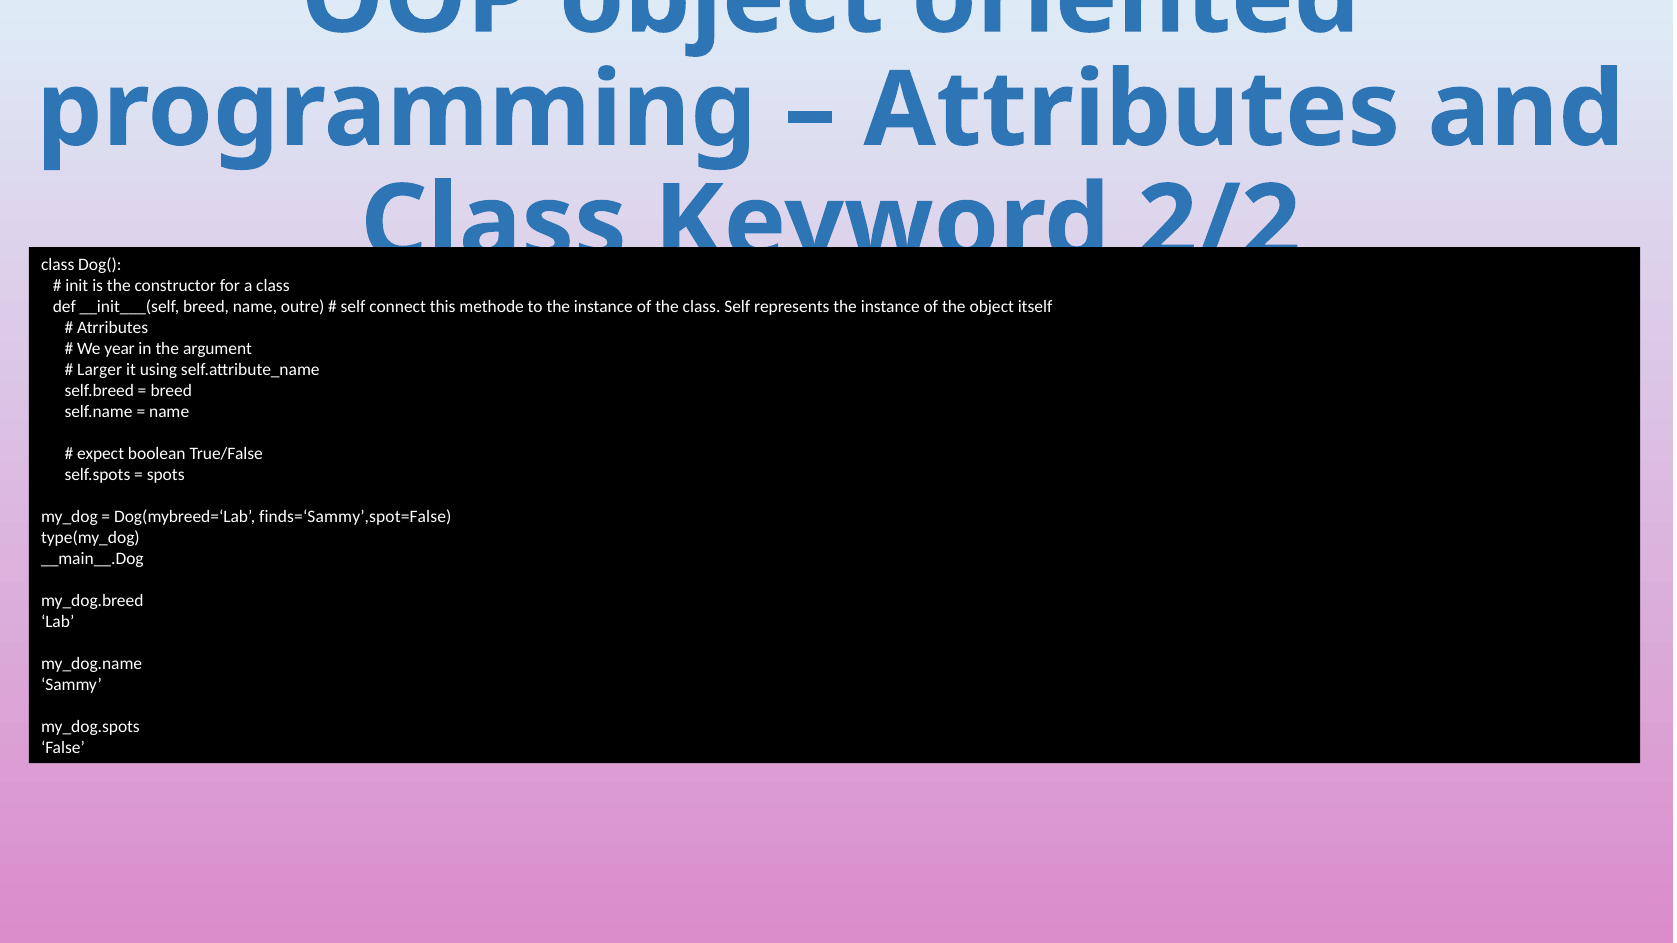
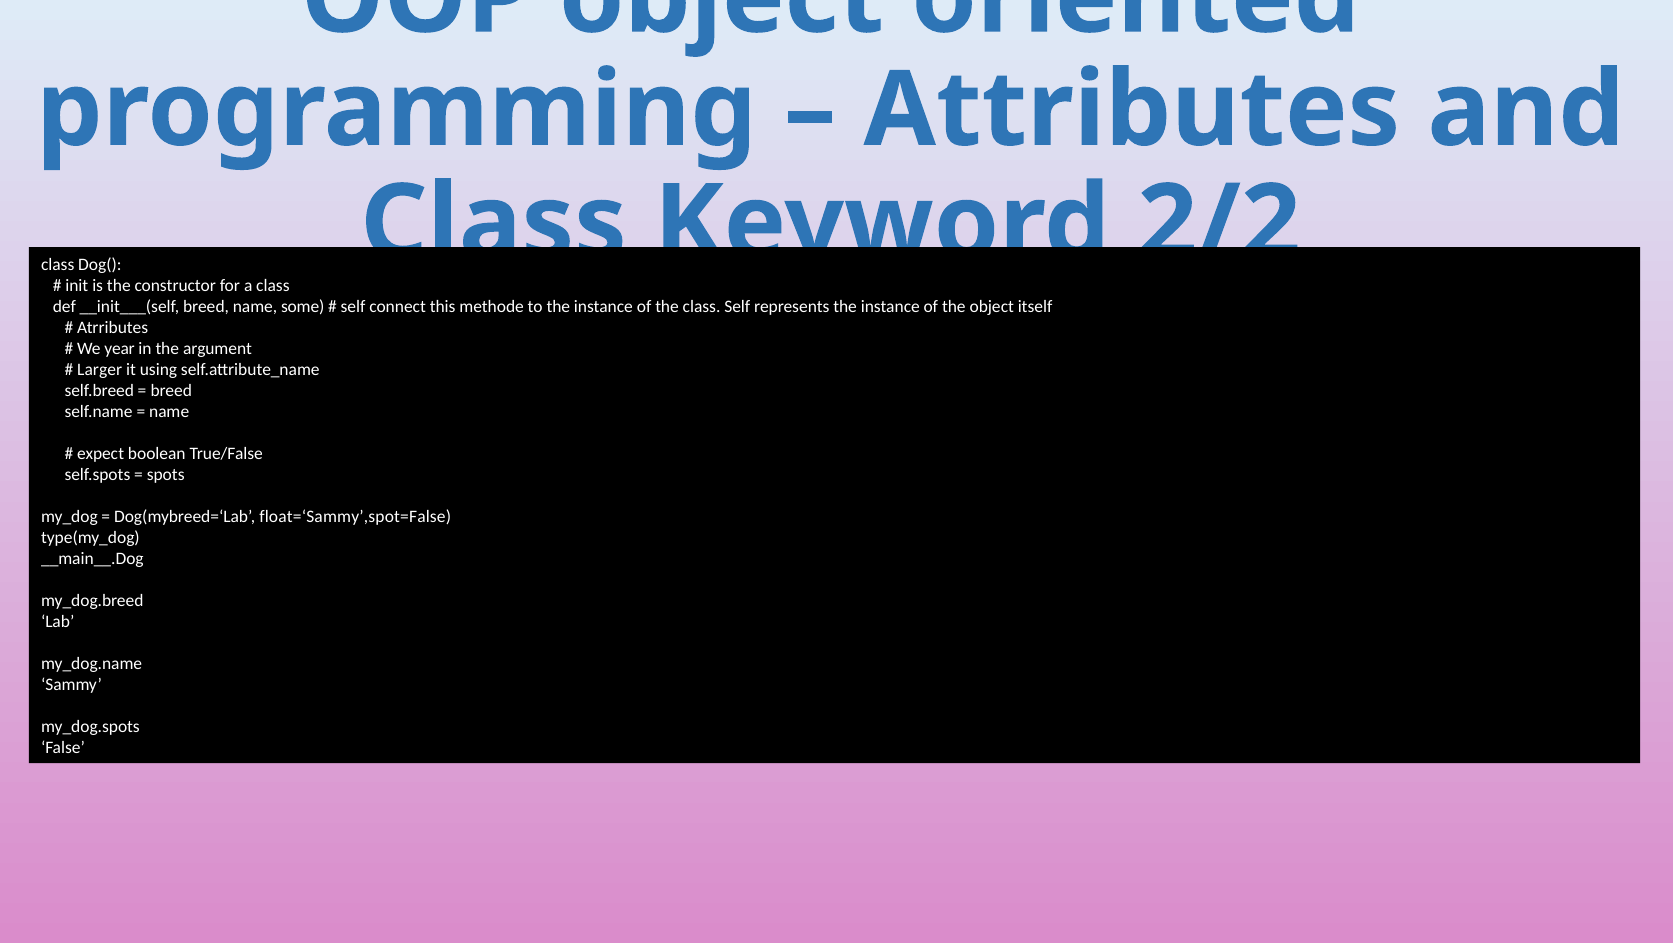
outre: outre -> some
finds=‘Sammy’,spot=False: finds=‘Sammy’,spot=False -> float=‘Sammy’,spot=False
